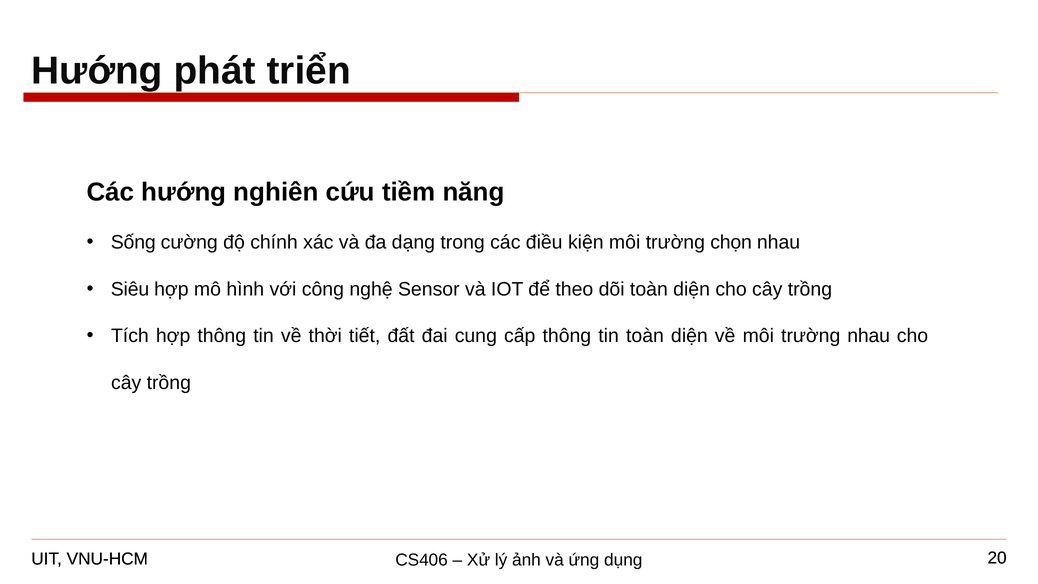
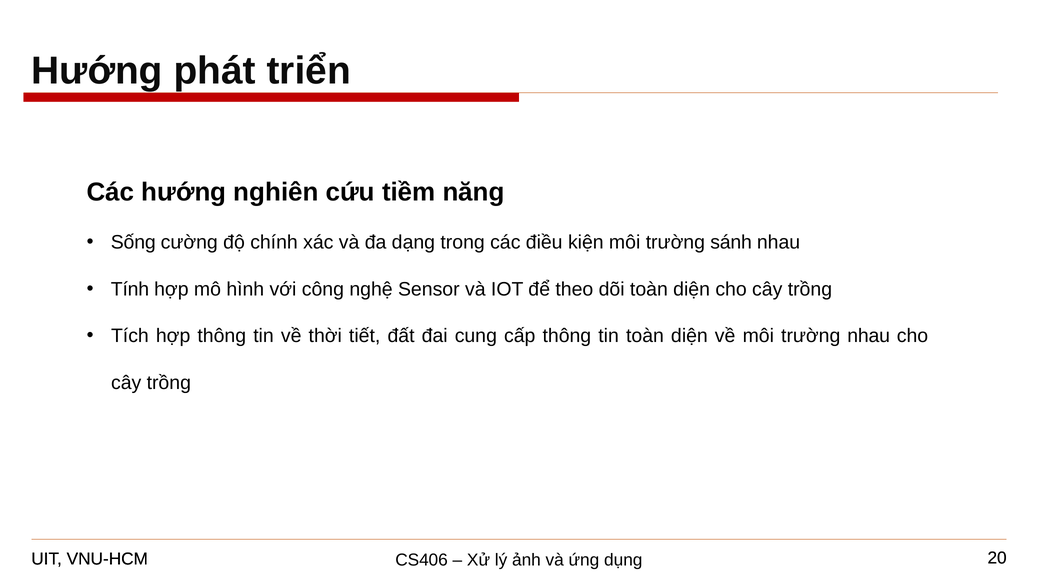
chọn: chọn -> sánh
Siêu: Siêu -> Tính
